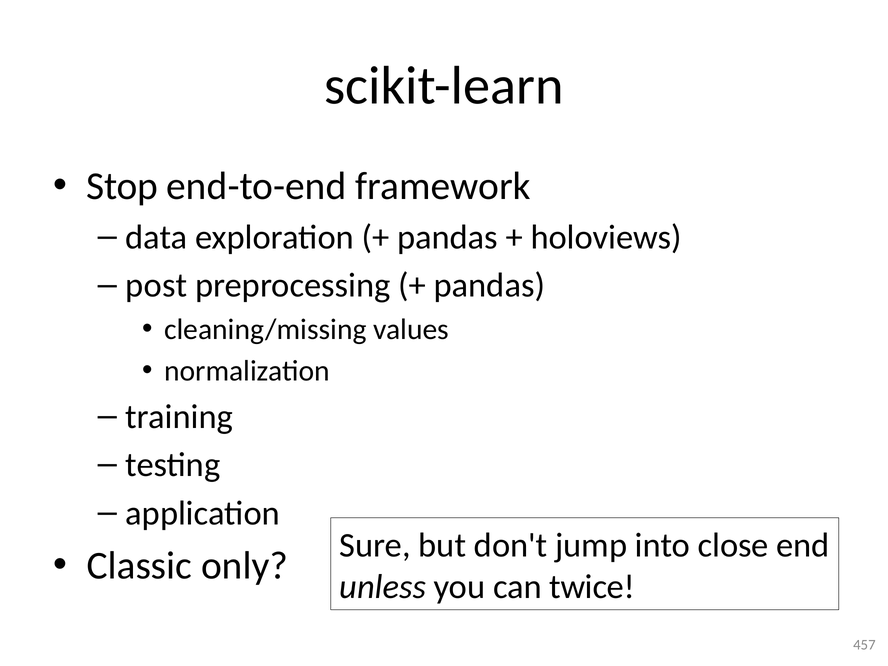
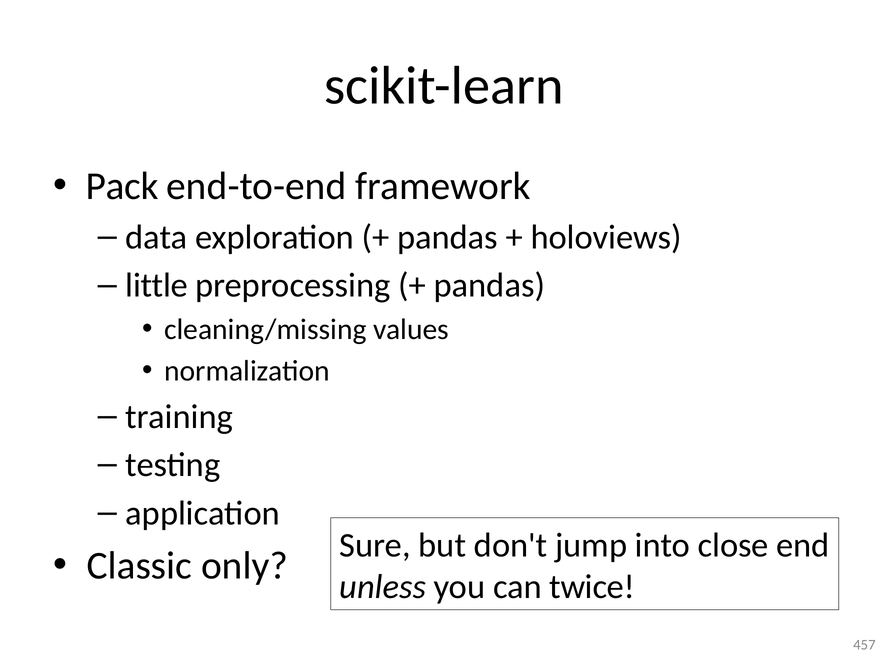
Stop: Stop -> Pack
post: post -> little
